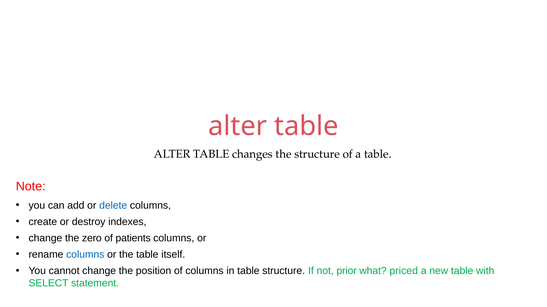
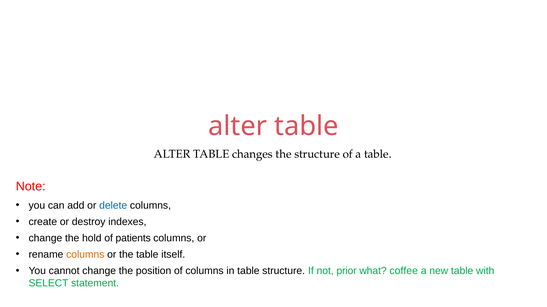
zero: zero -> hold
columns at (85, 255) colour: blue -> orange
priced: priced -> coffee
